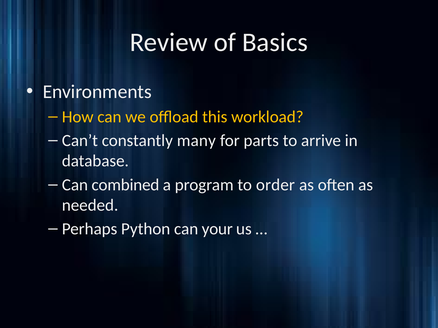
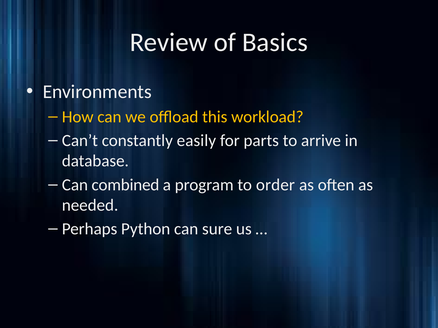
many: many -> easily
your: your -> sure
